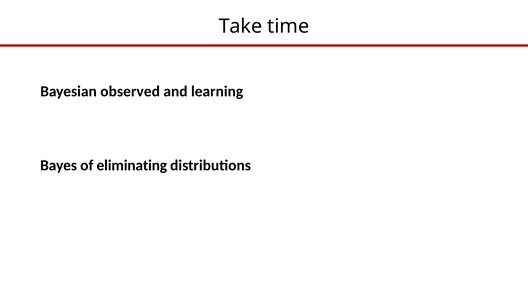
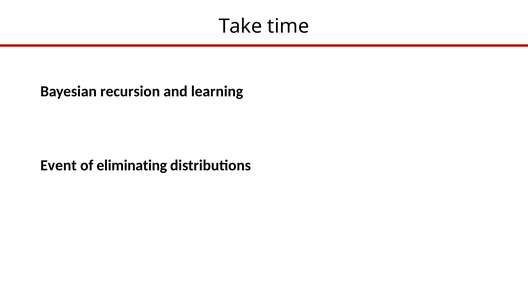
observed: observed -> recursion
Bayes: Bayes -> Event
